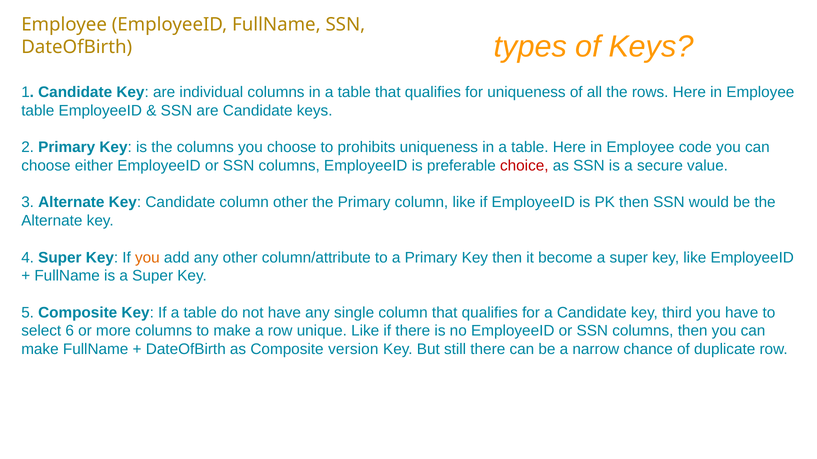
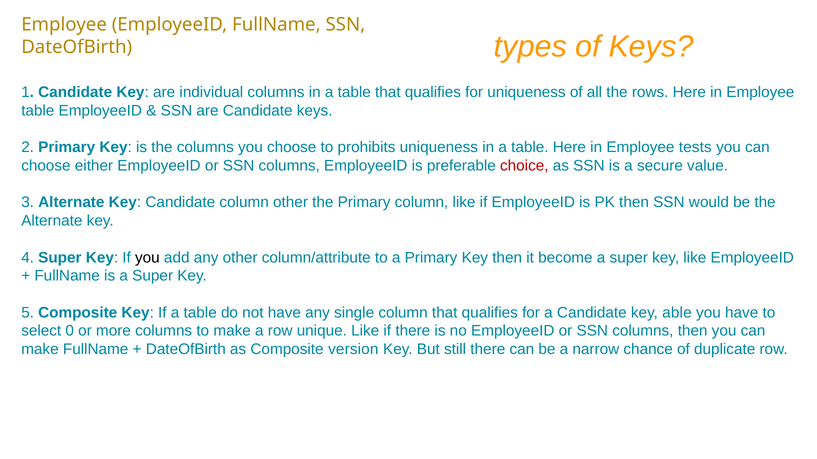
code: code -> tests
you at (147, 258) colour: orange -> black
third: third -> able
6: 6 -> 0
